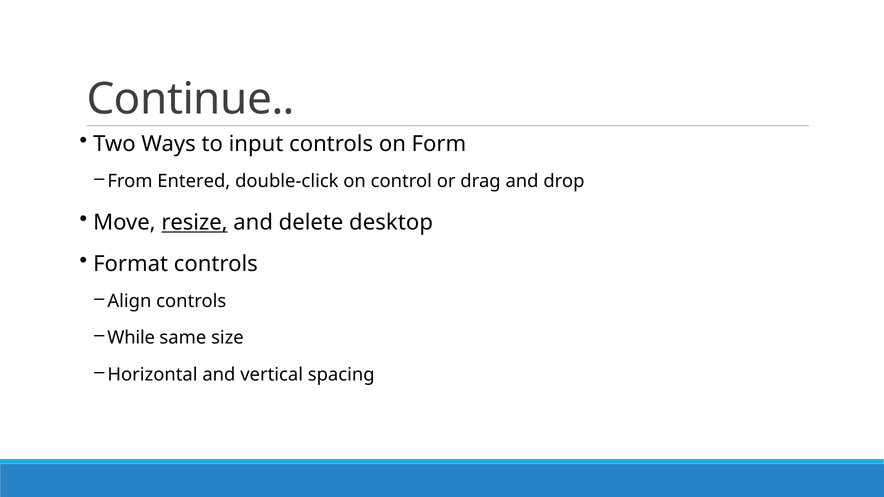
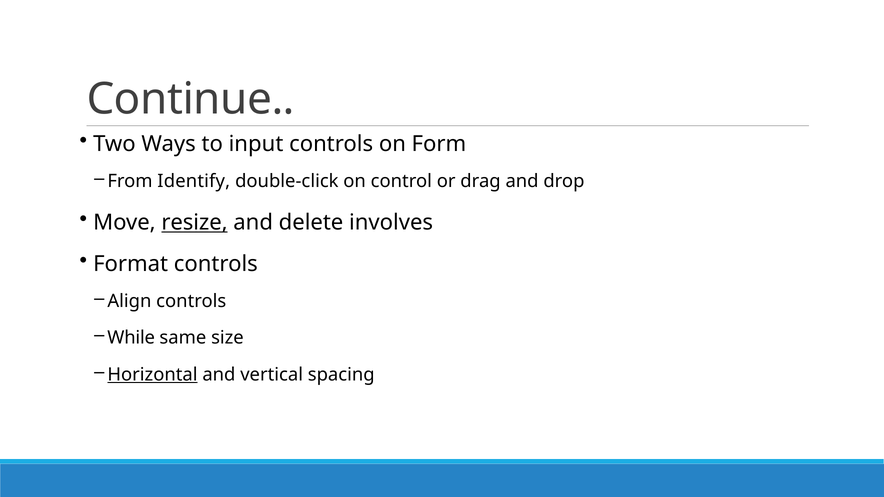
Entered: Entered -> Identify
desktop: desktop -> involves
Horizontal underline: none -> present
